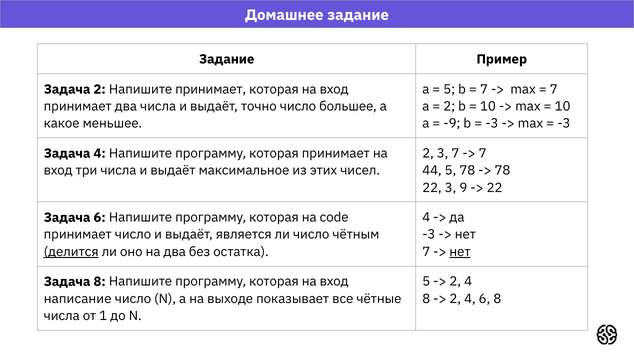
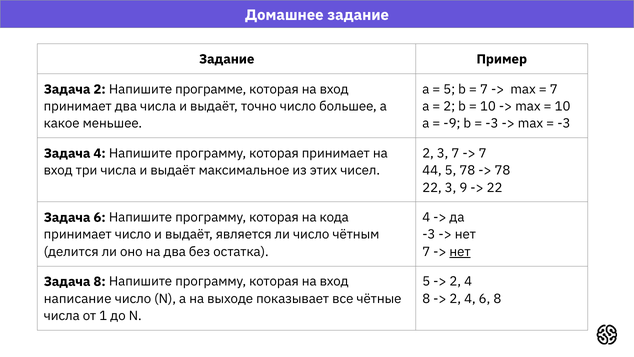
Напишите принимает: принимает -> программе
code: code -> кода
делится underline: present -> none
